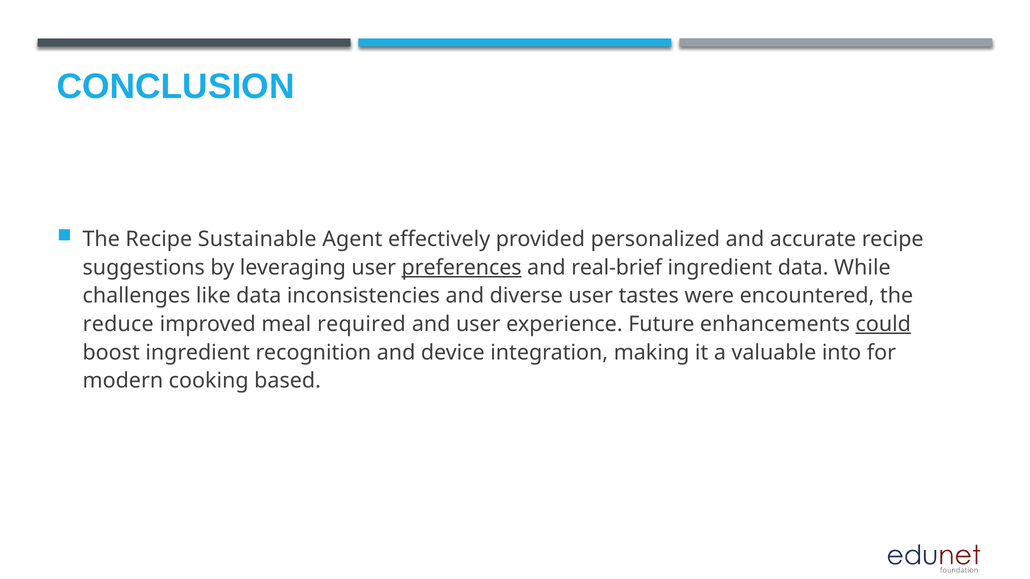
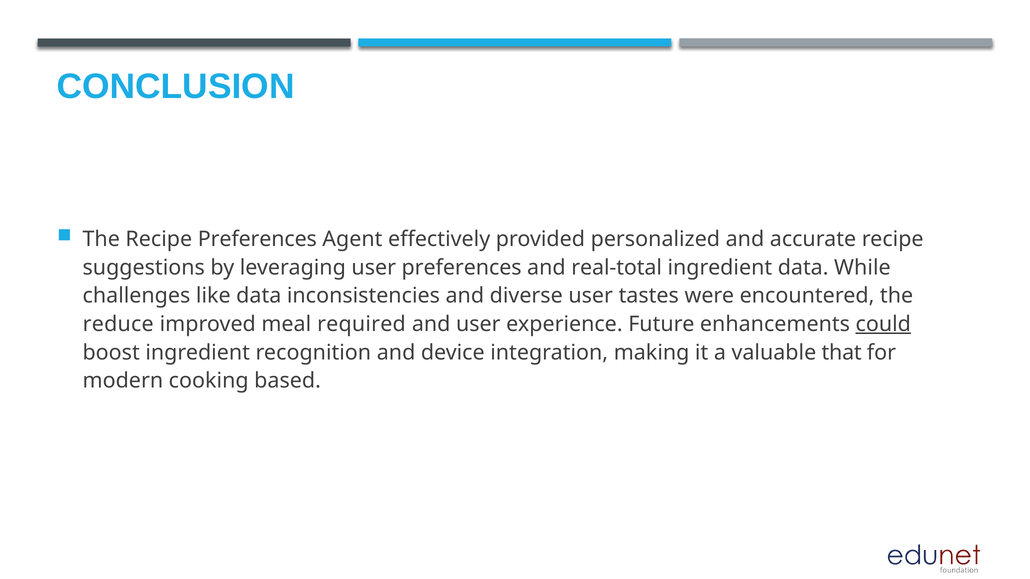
Recipe Sustainable: Sustainable -> Preferences
preferences at (462, 268) underline: present -> none
real-brief: real-brief -> real-total
into: into -> that
